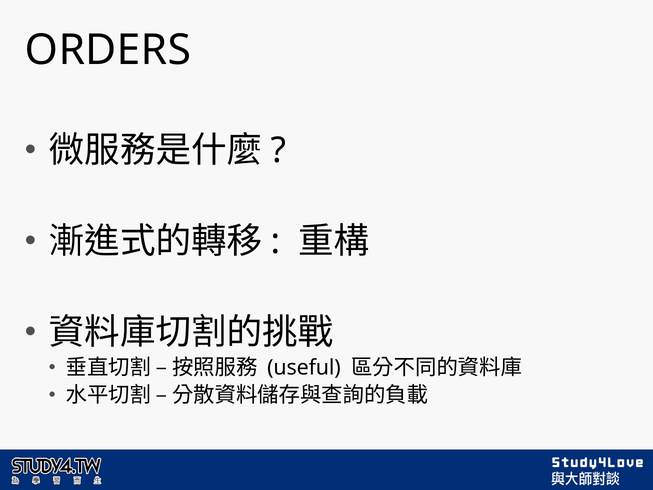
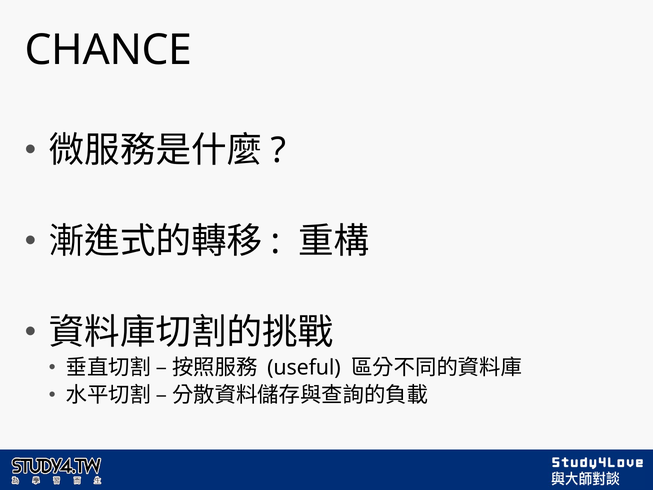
ORDERS: ORDERS -> CHANCE
